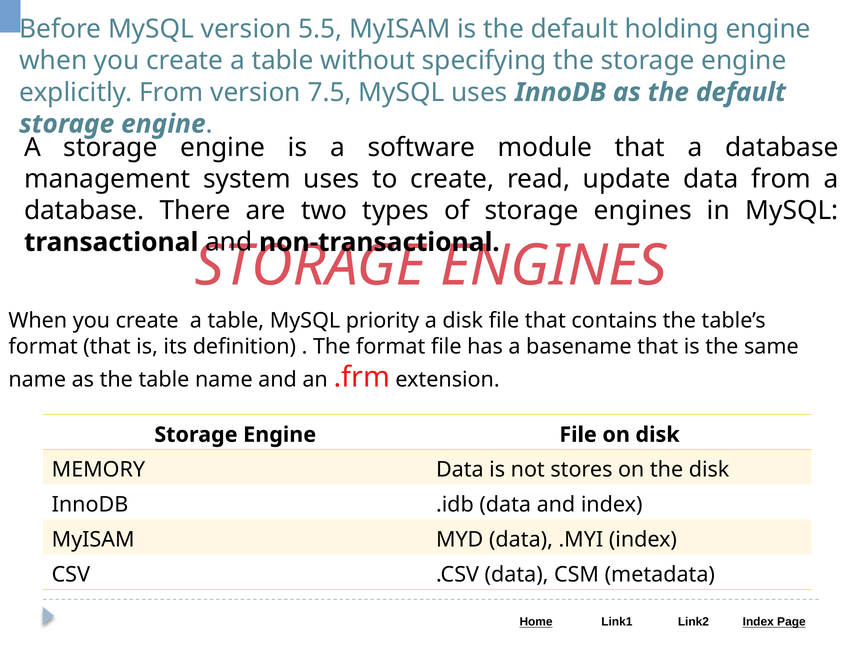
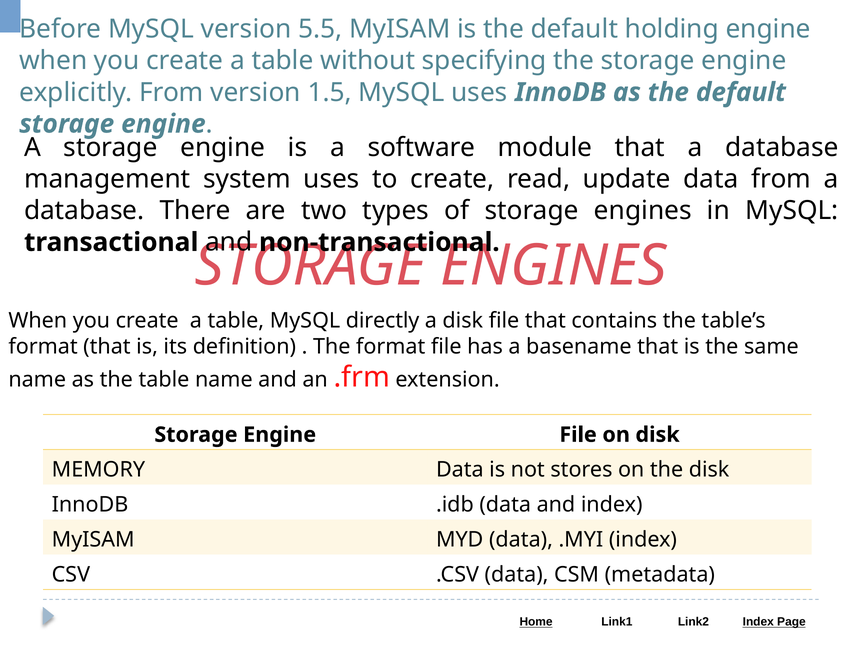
7.5: 7.5 -> 1.5
priority: priority -> directly
